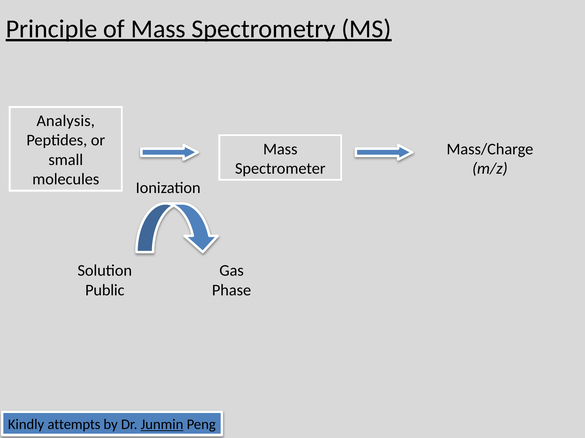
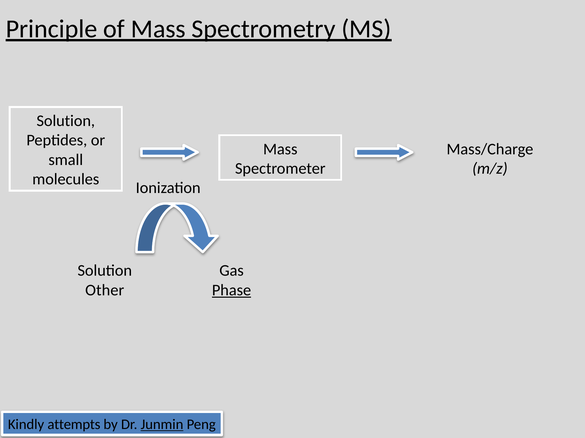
Analysis at (66, 121): Analysis -> Solution
Public: Public -> Other
Phase underline: none -> present
